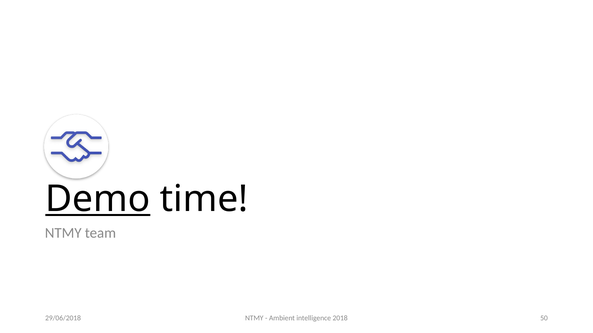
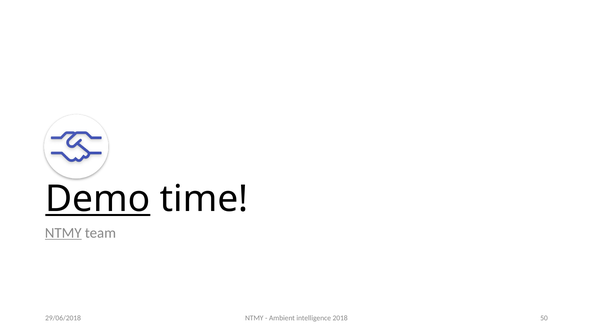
NTMY at (63, 233) underline: none -> present
